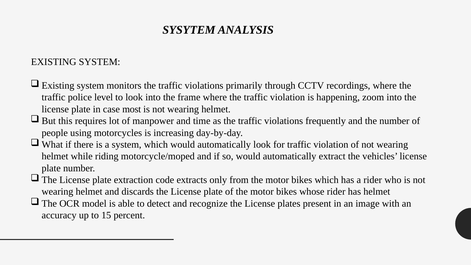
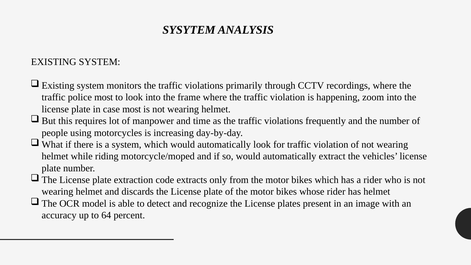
police level: level -> most
15: 15 -> 64
